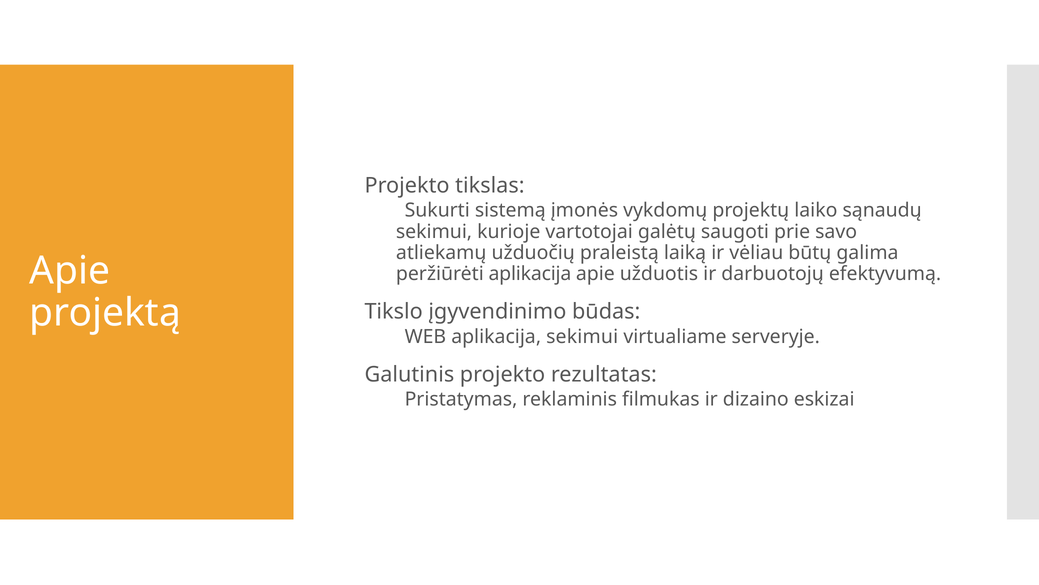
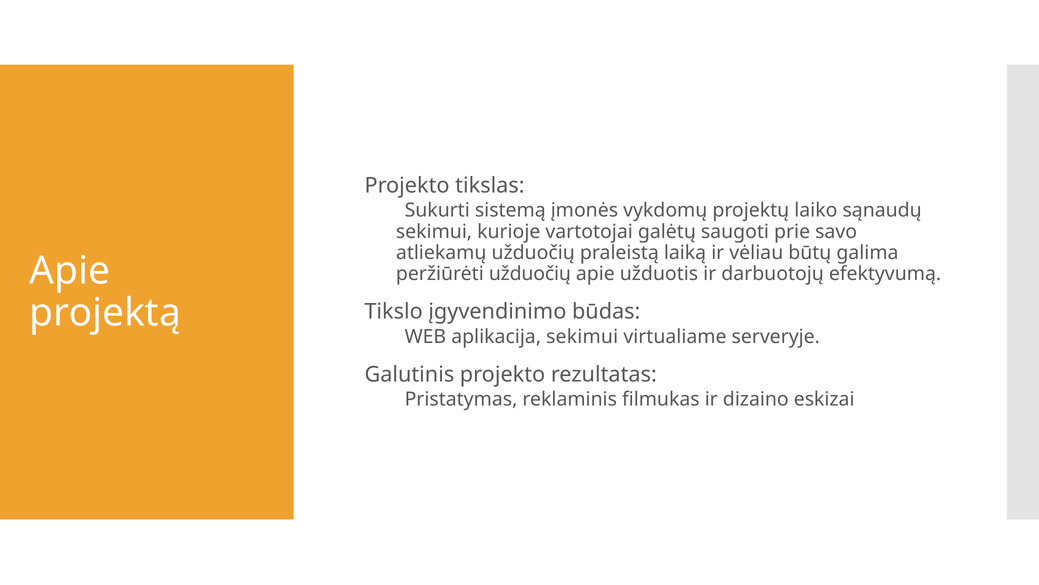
peržiūrėti aplikacija: aplikacija -> užduočių
